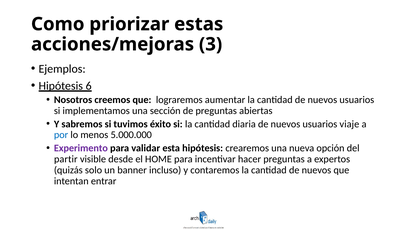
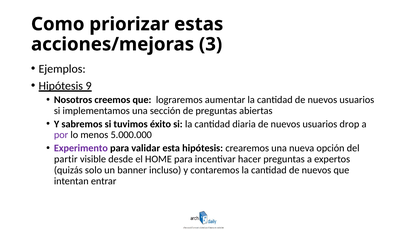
6: 6 -> 9
viaje: viaje -> drop
por colour: blue -> purple
